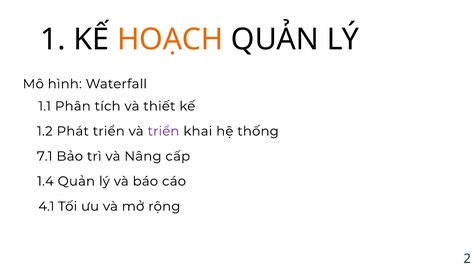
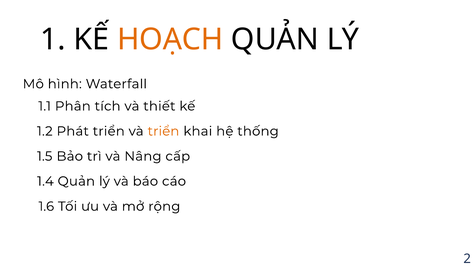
triển at (163, 131) colour: purple -> orange
7.1: 7.1 -> 1.5
4.1: 4.1 -> 1.6
